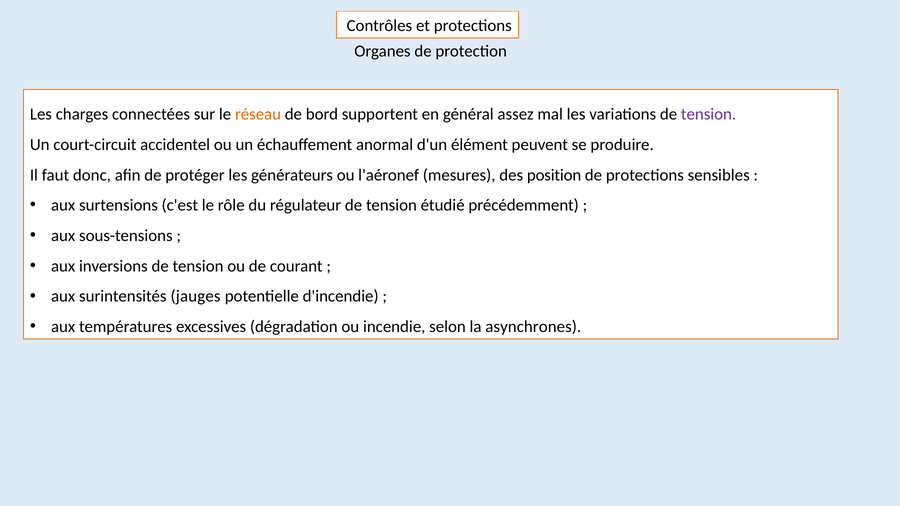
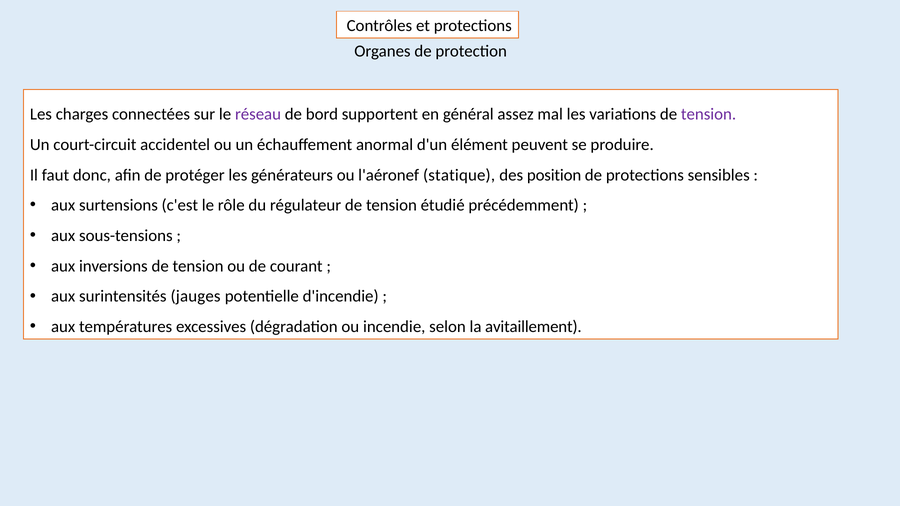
réseau colour: orange -> purple
mesures: mesures -> statique
asynchrones: asynchrones -> avitaillement
